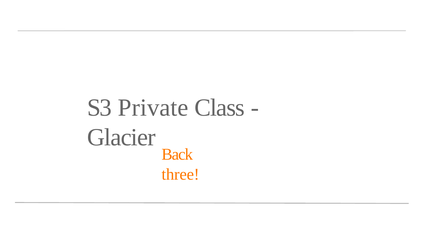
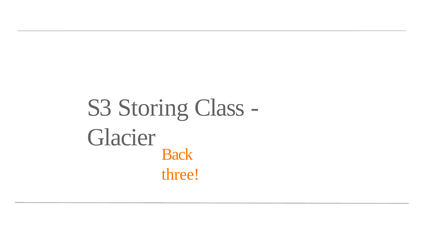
Private: Private -> Storing
